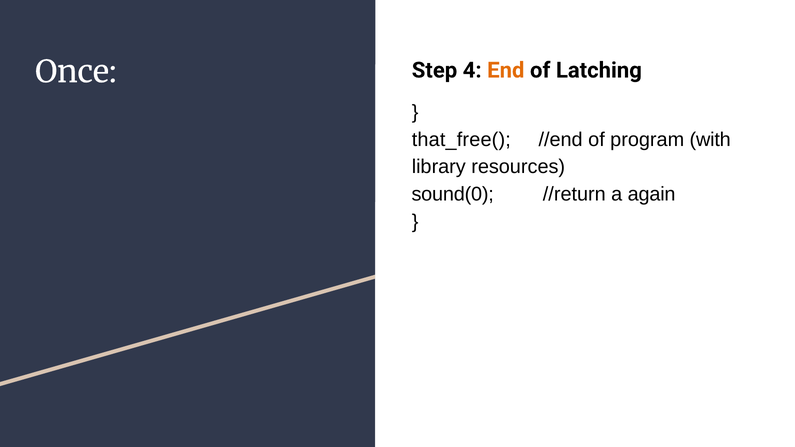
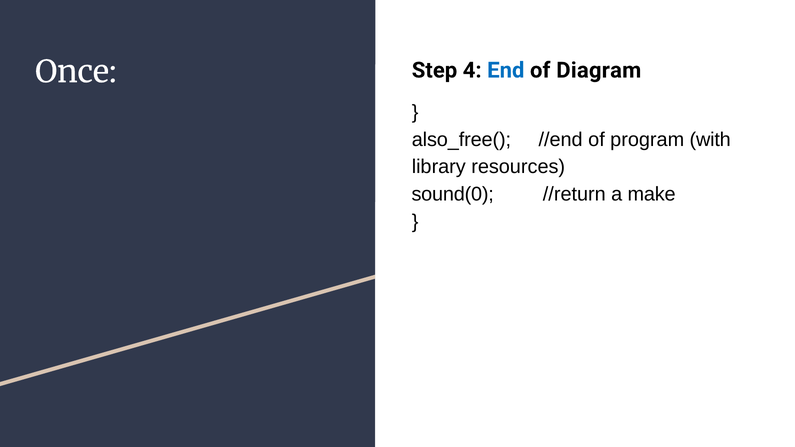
End colour: orange -> blue
Latching: Latching -> Diagram
that_free(: that_free( -> also_free(
again: again -> make
